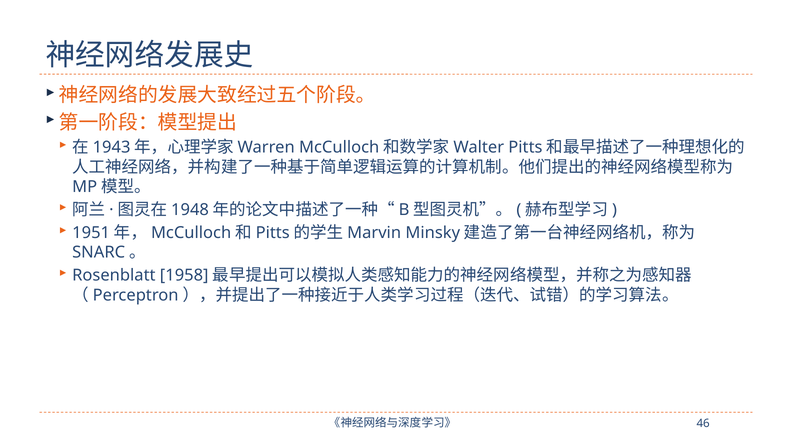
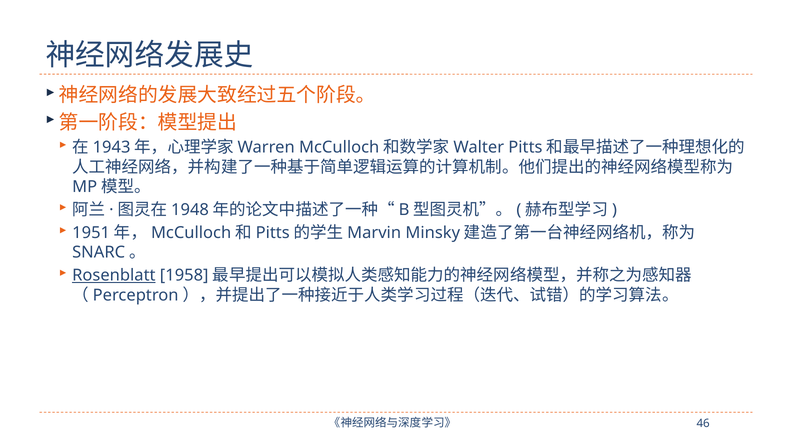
Rosenblatt underline: none -> present
